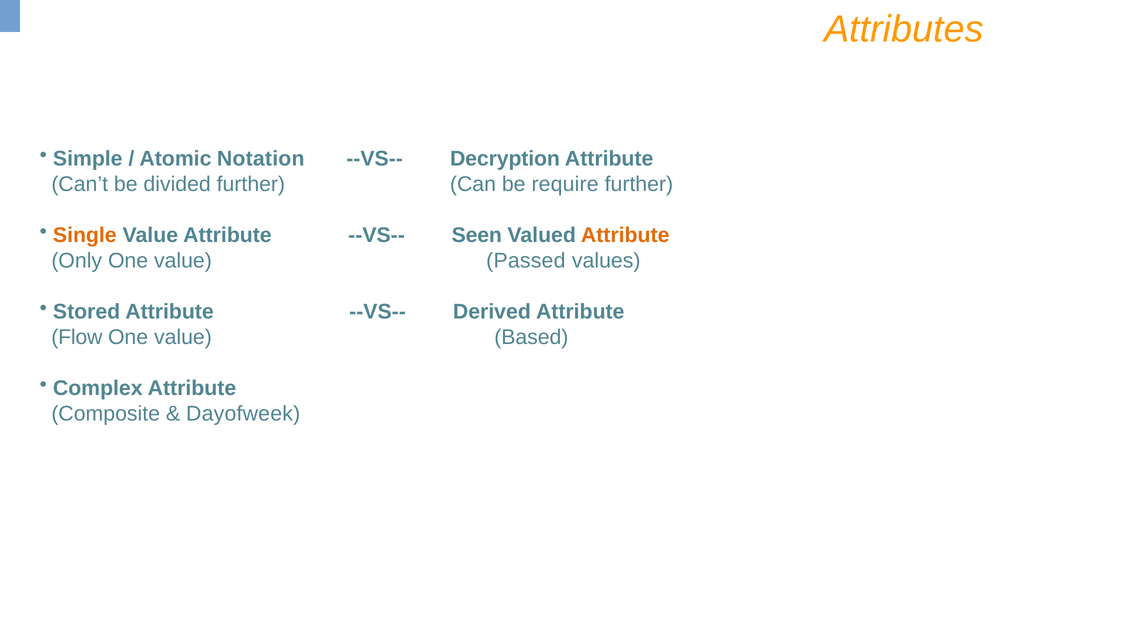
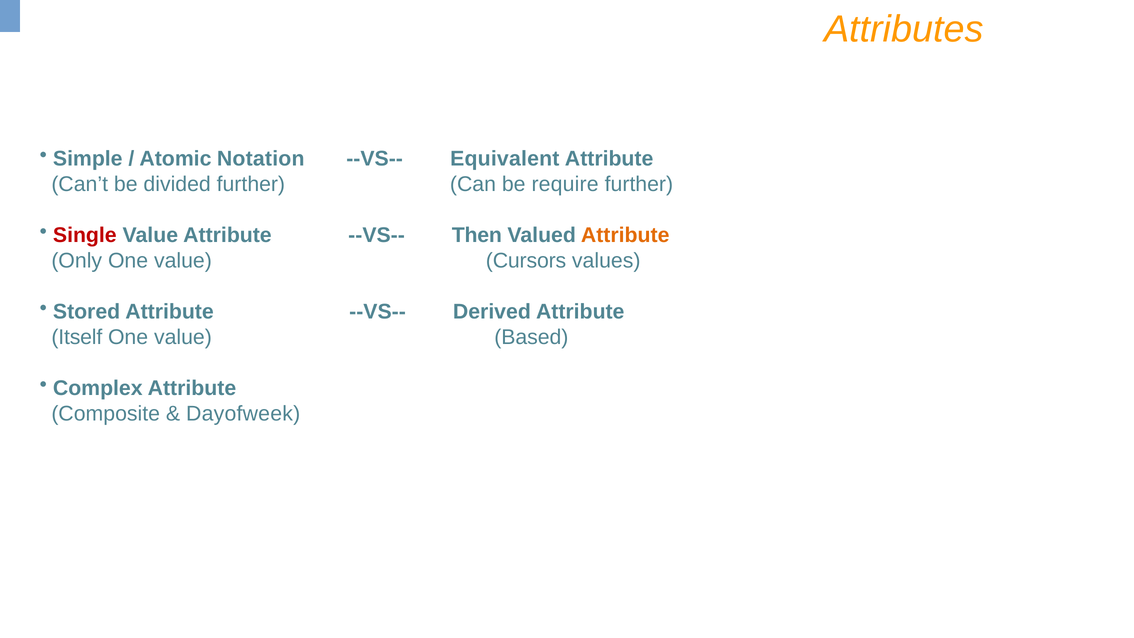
Decryption: Decryption -> Equivalent
Single colour: orange -> red
Seen: Seen -> Then
Passed: Passed -> Cursors
Flow: Flow -> Itself
